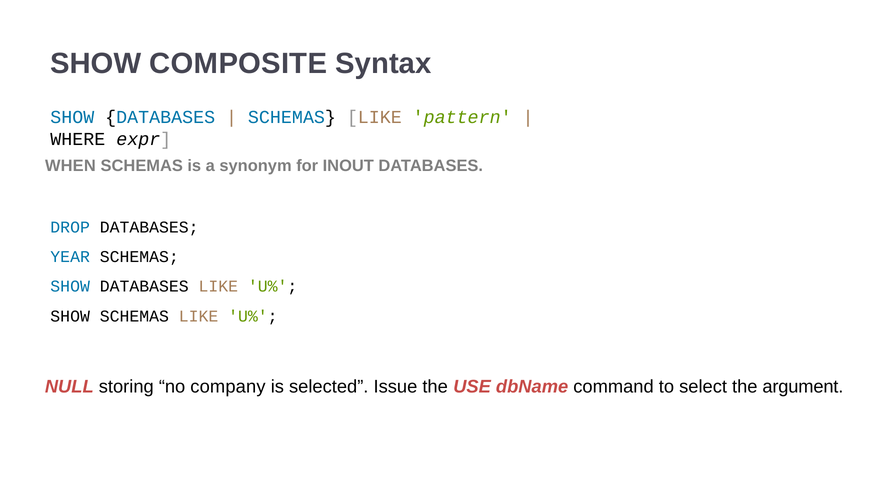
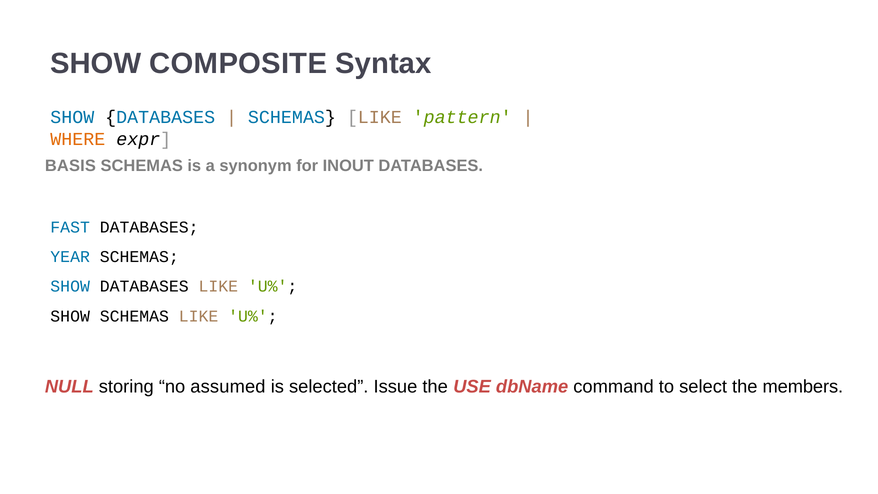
WHERE colour: black -> orange
WHEN: WHEN -> BASIS
DROP: DROP -> FAST
company: company -> assumed
argument: argument -> members
